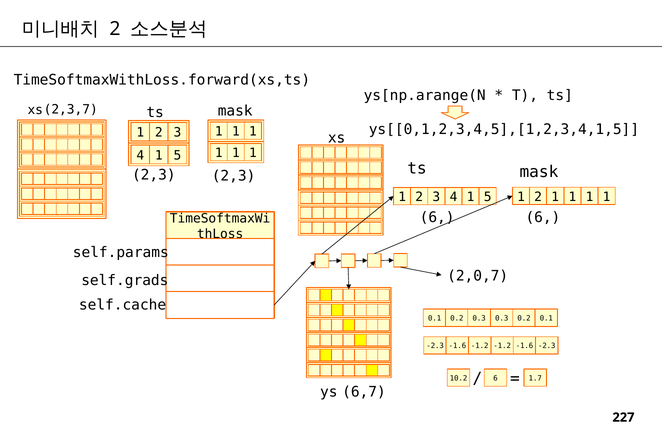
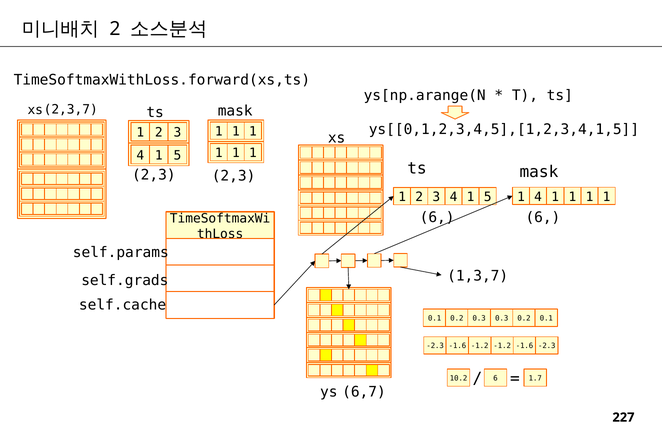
3 1 2: 2 -> 4
2,0,7: 2,0,7 -> 1,3,7
